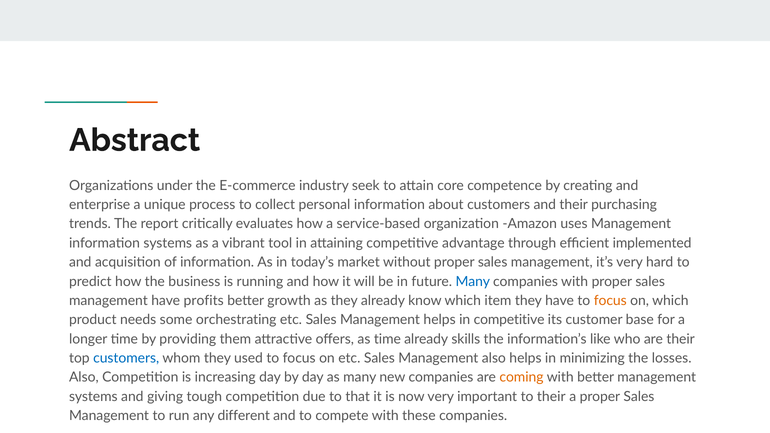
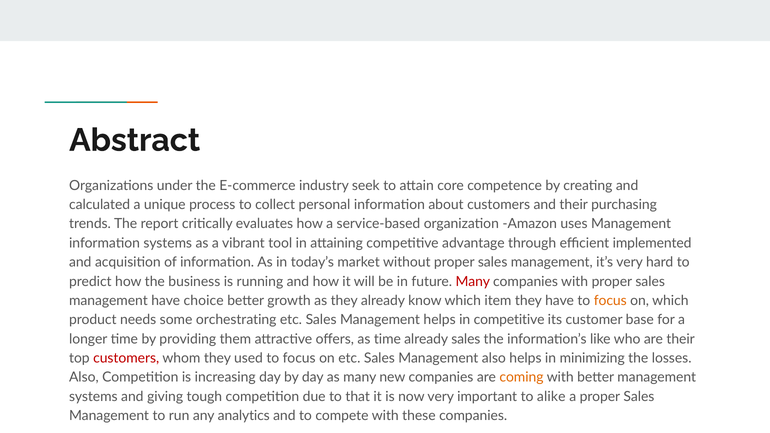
enterprise: enterprise -> calculated
Many at (473, 282) colour: blue -> red
profits: profits -> choice
already skills: skills -> sales
customers at (126, 358) colour: blue -> red
to their: their -> alike
different: different -> analytics
